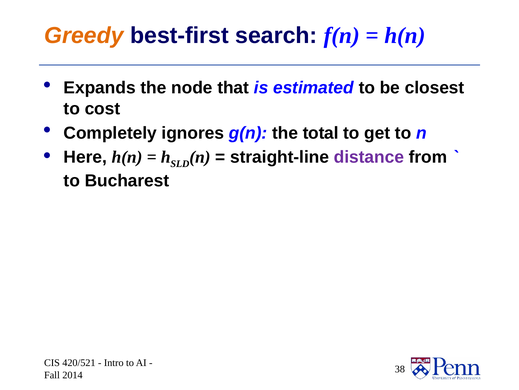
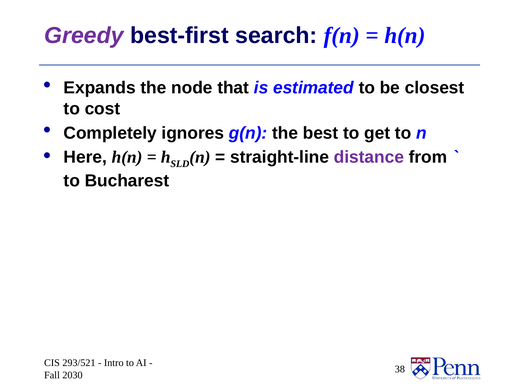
Greedy colour: orange -> purple
total: total -> best
420/521: 420/521 -> 293/521
2014: 2014 -> 2030
